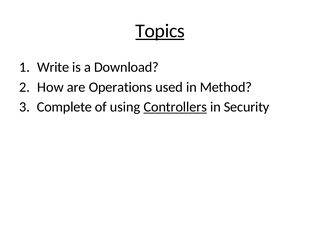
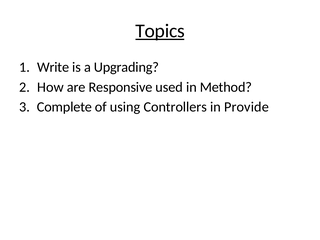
Download: Download -> Upgrading
Operations: Operations -> Responsive
Controllers underline: present -> none
Security: Security -> Provide
